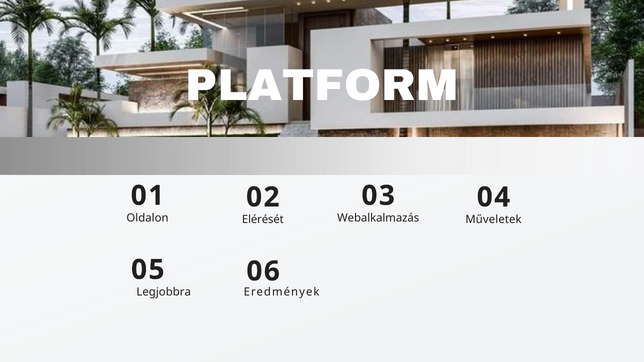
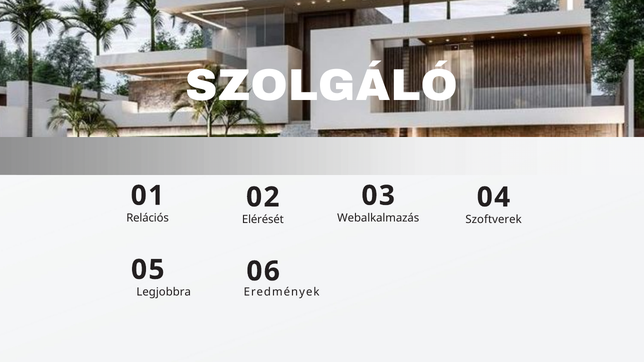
PLATFORM: PLATFORM -> SZOLGÁLÓ
Oldalon: Oldalon -> Relációs
Műveletek: Műveletek -> Szoftverek
